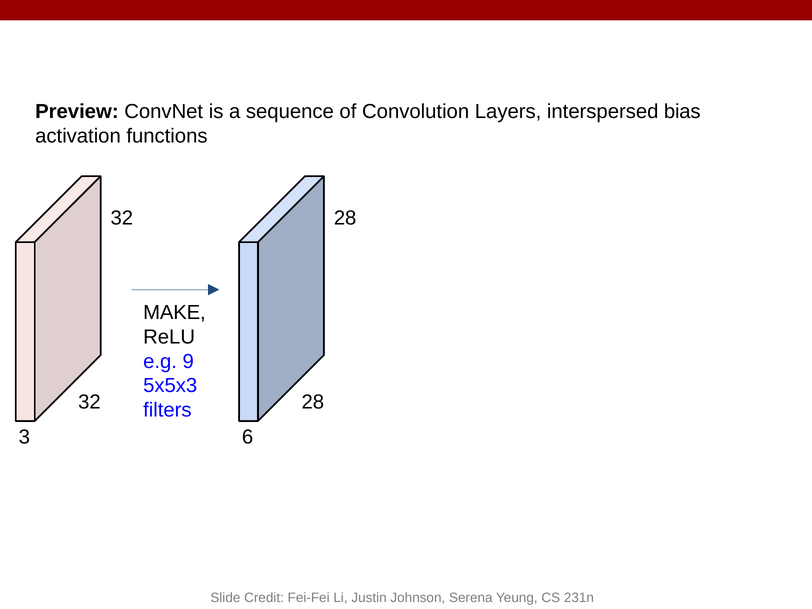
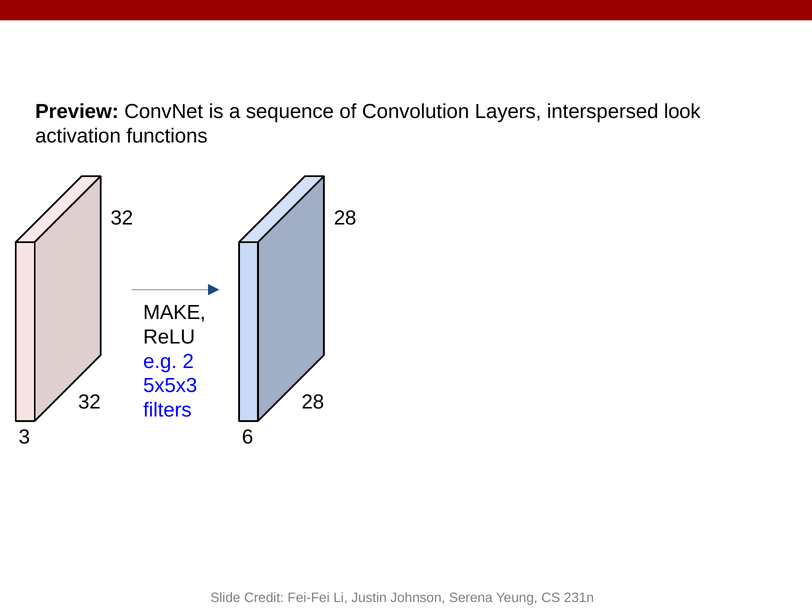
bias: bias -> look
9: 9 -> 2
